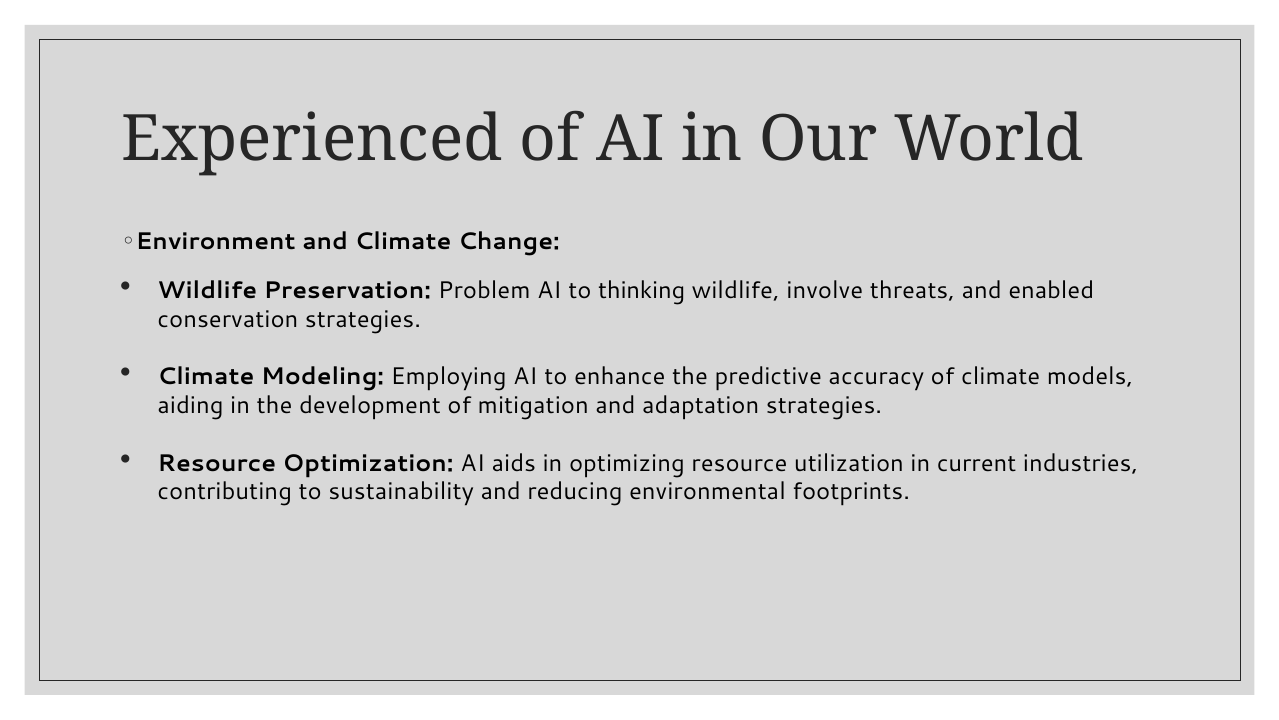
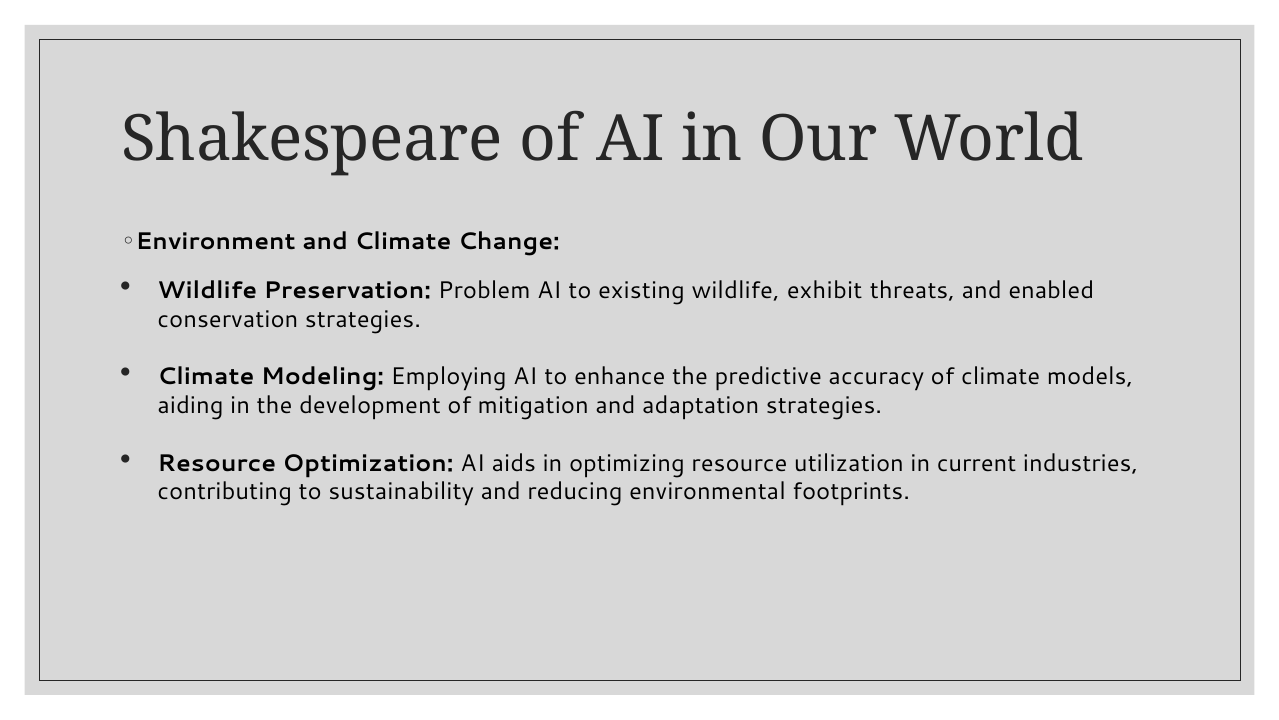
Experienced: Experienced -> Shakespeare
thinking: thinking -> existing
involve: involve -> exhibit
